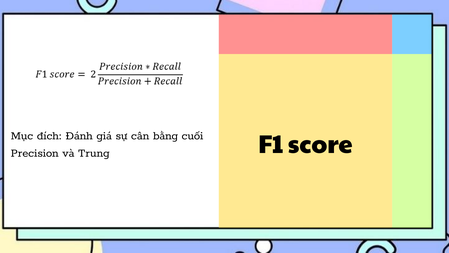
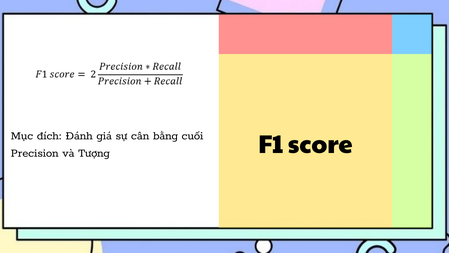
Trung: Trung -> Tượng
